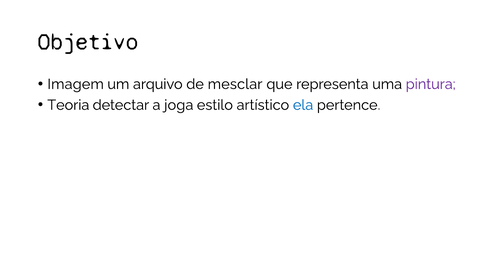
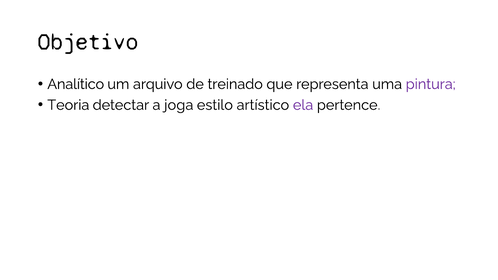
Imagem: Imagem -> Analítico
mesclar: mesclar -> treinado
ela colour: blue -> purple
